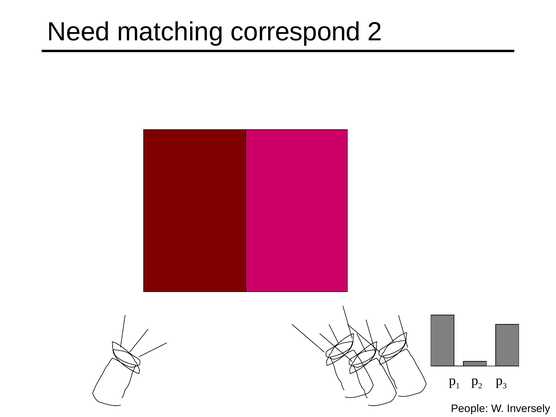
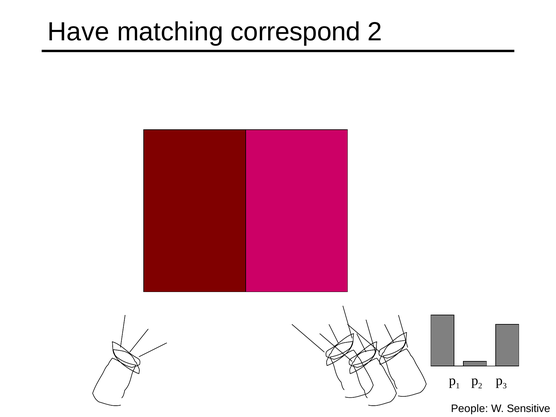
Need: Need -> Have
Inversely: Inversely -> Sensitive
